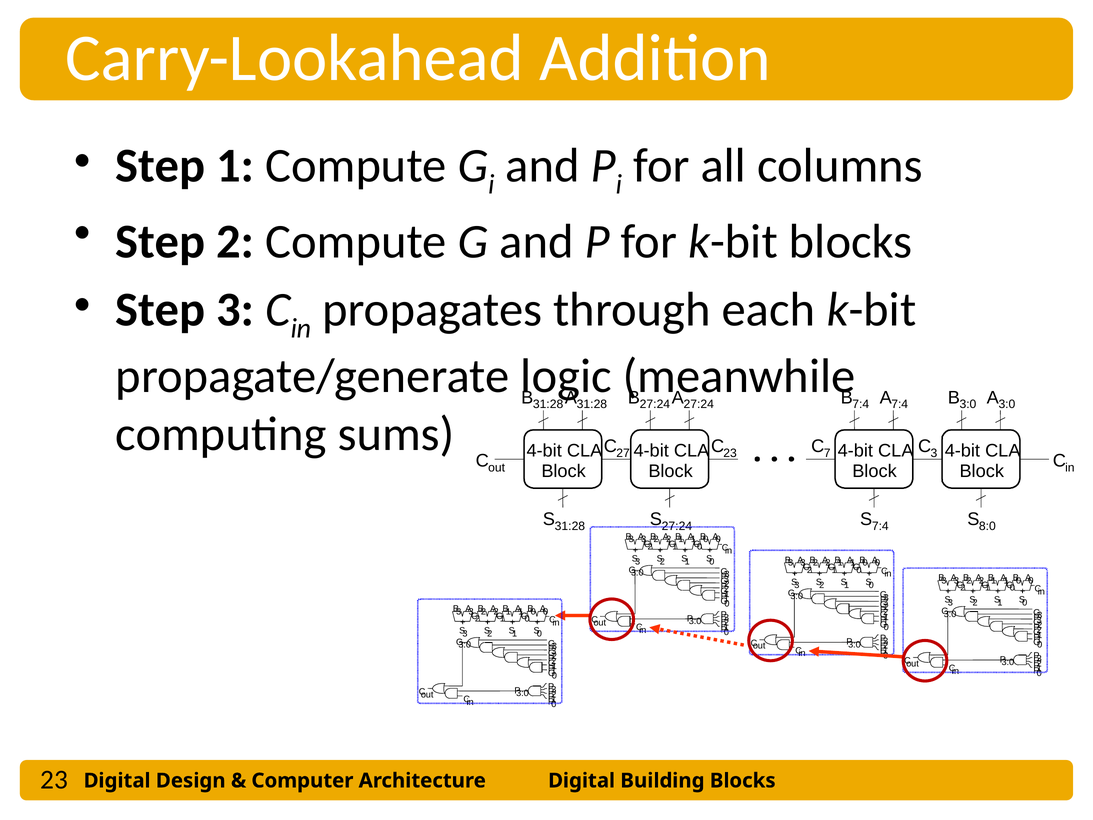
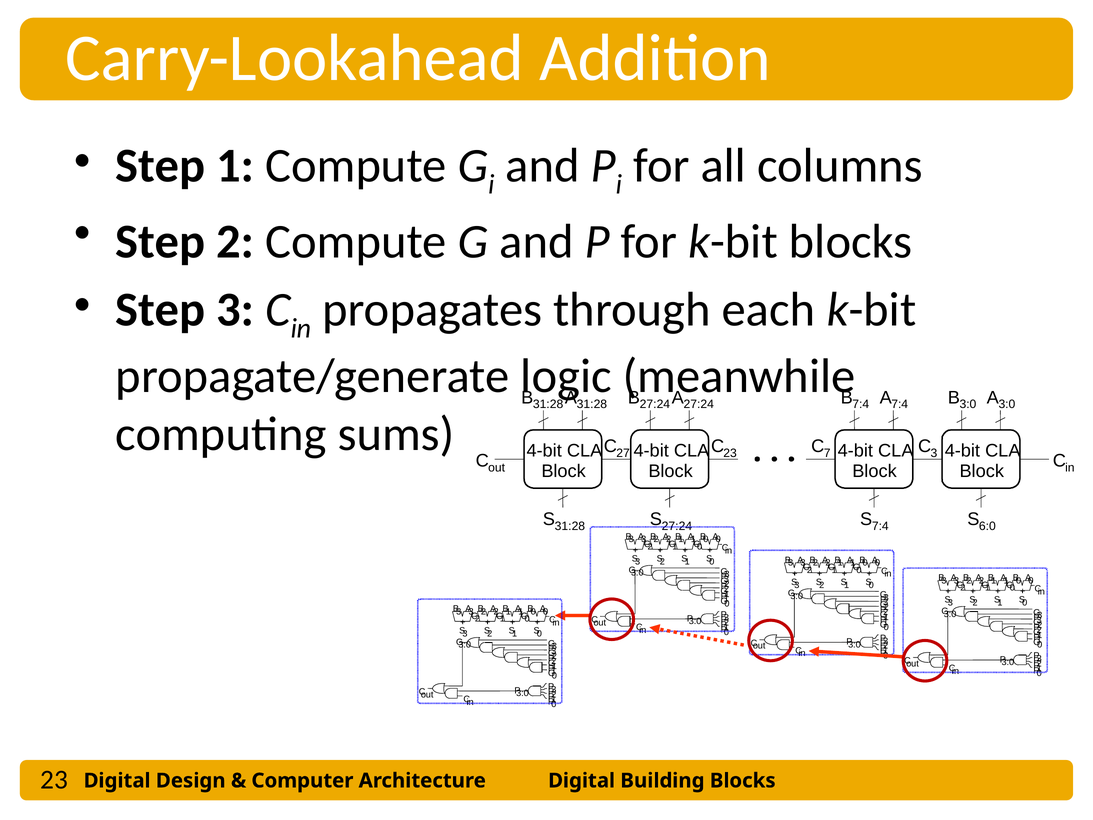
8:0: 8:0 -> 6:0
